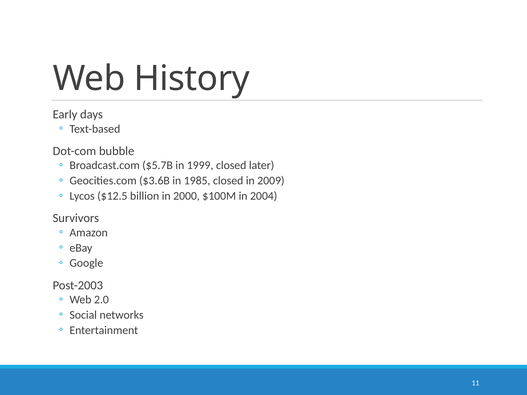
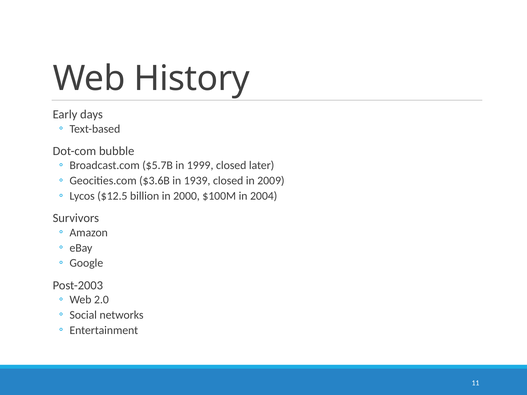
1985: 1985 -> 1939
